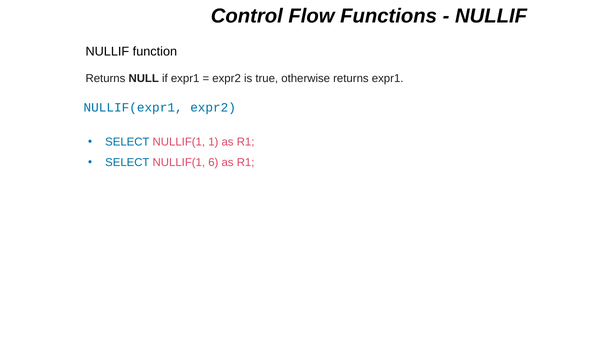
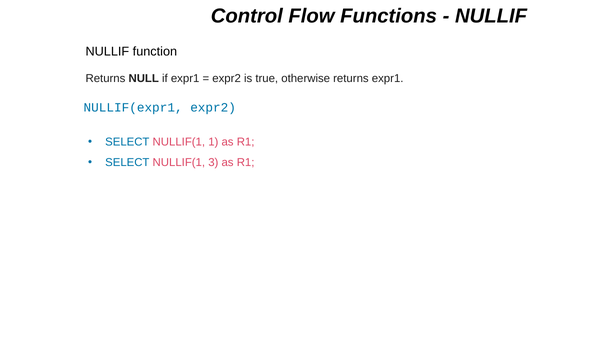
6: 6 -> 3
